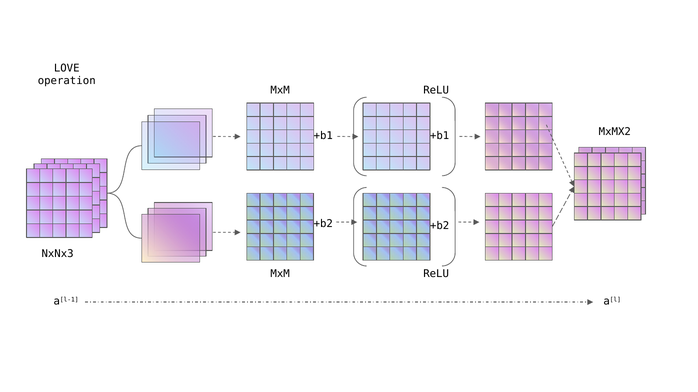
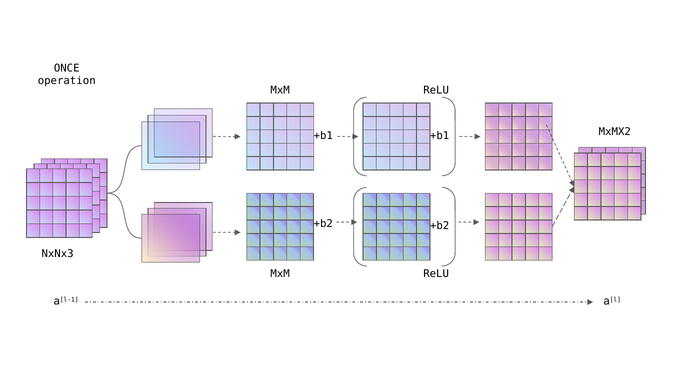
LOVE: LOVE -> ONCE
